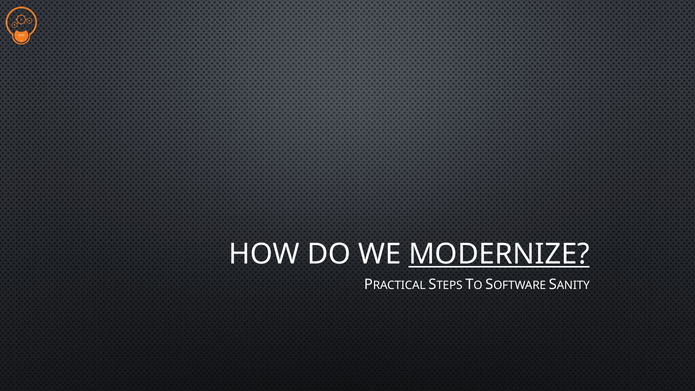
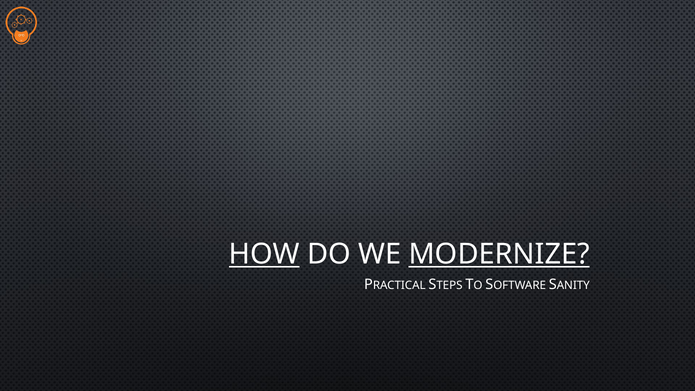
HOW underline: none -> present
